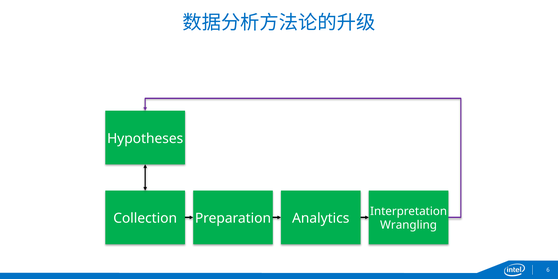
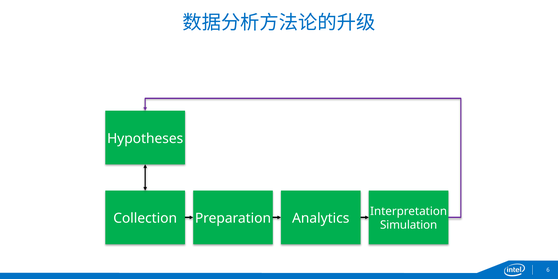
Wrangling: Wrangling -> Simulation
